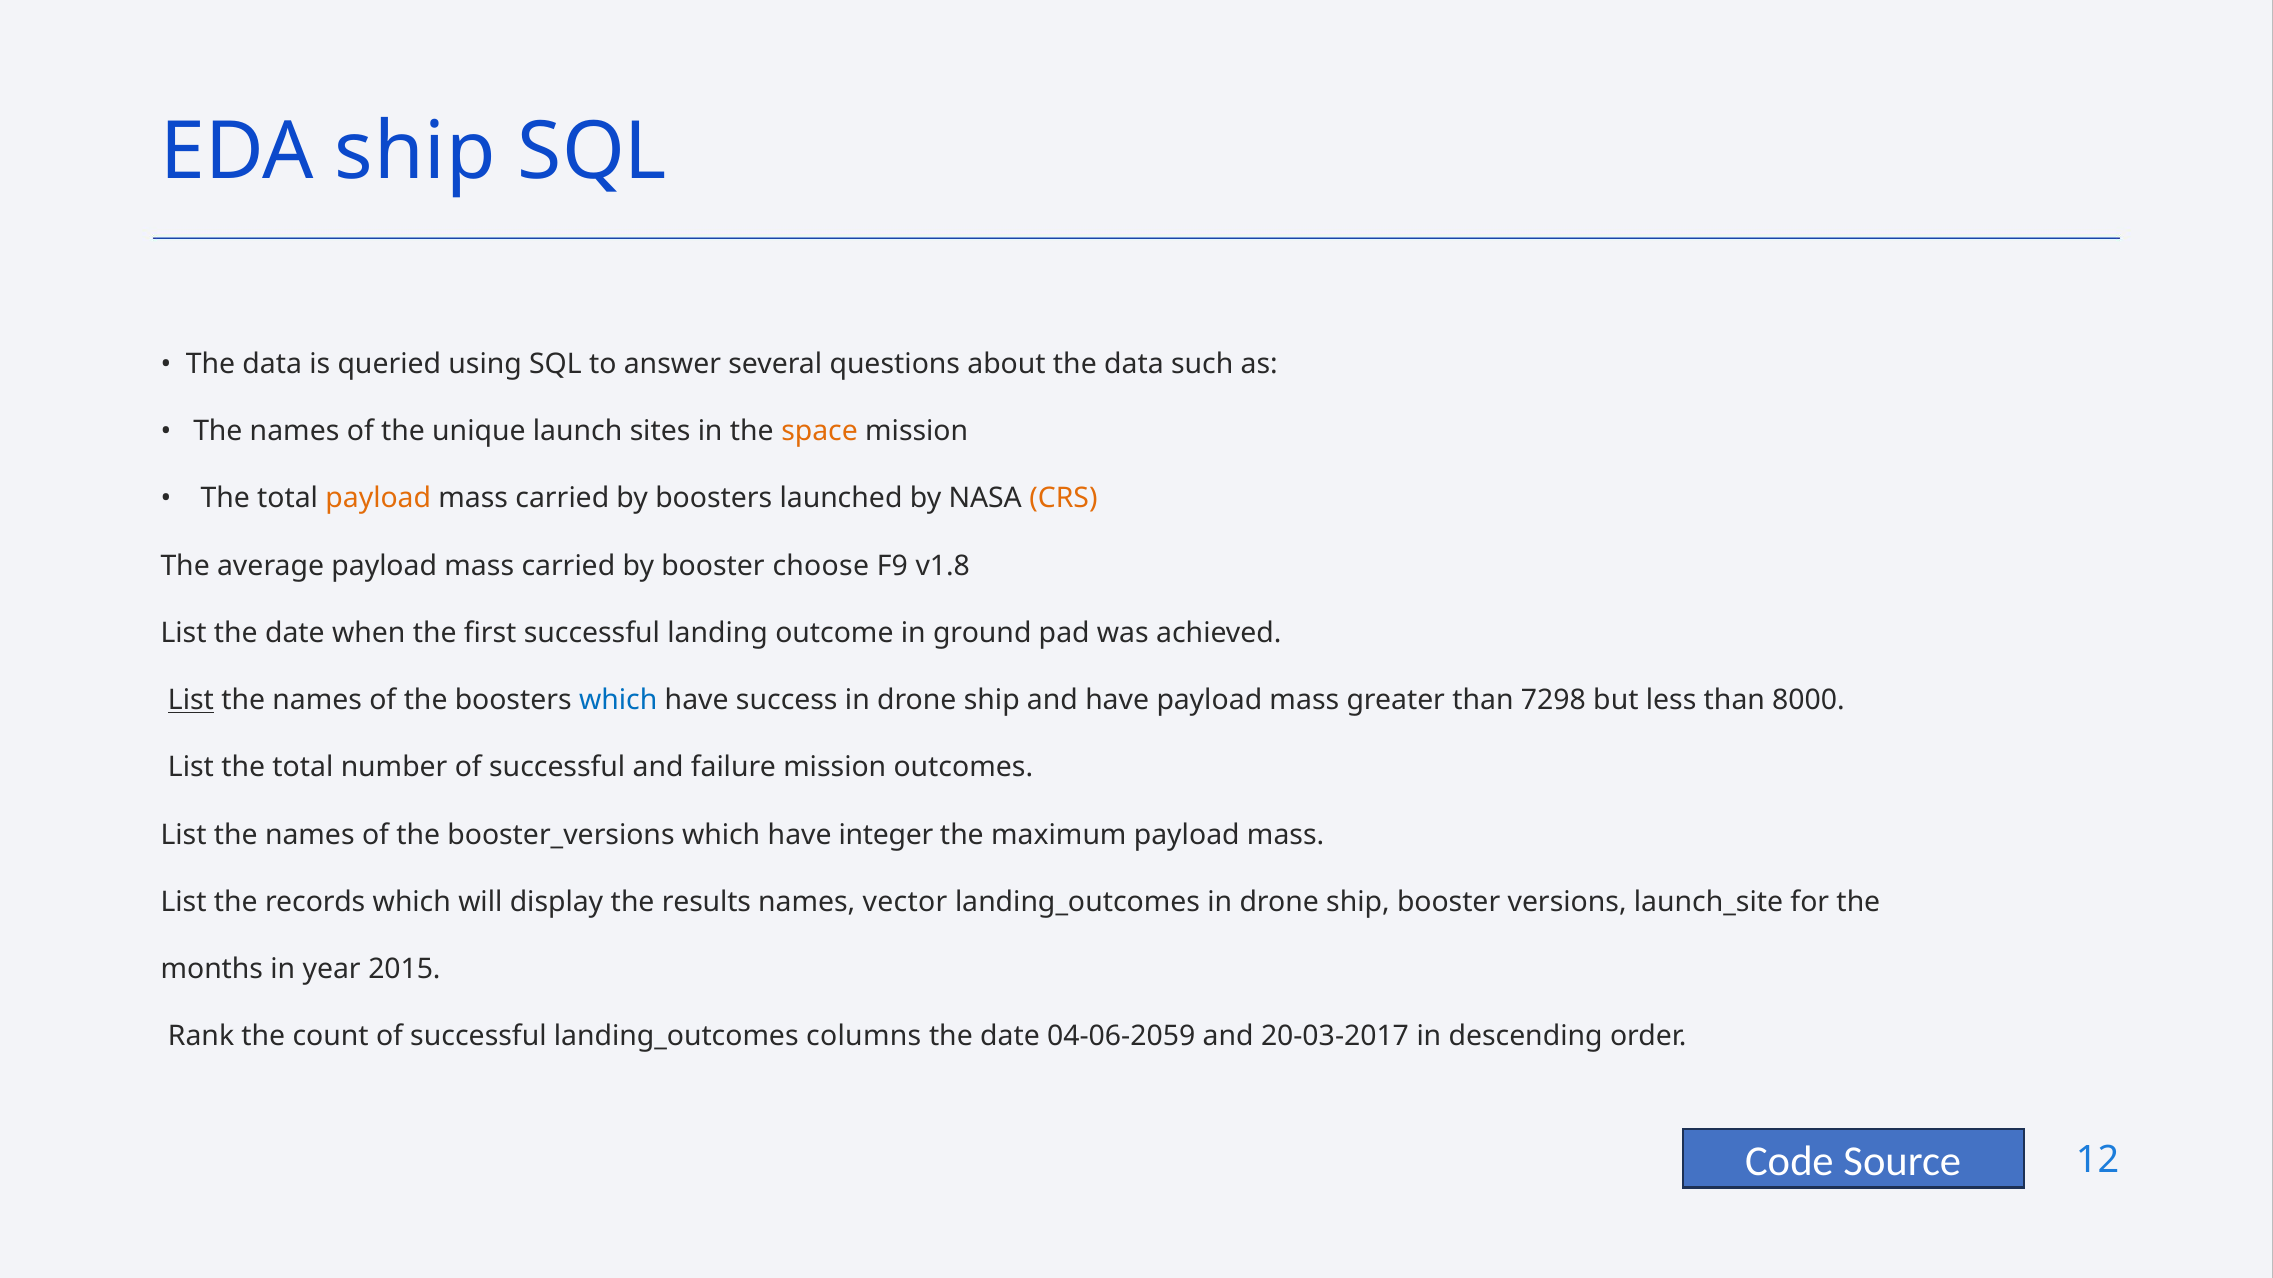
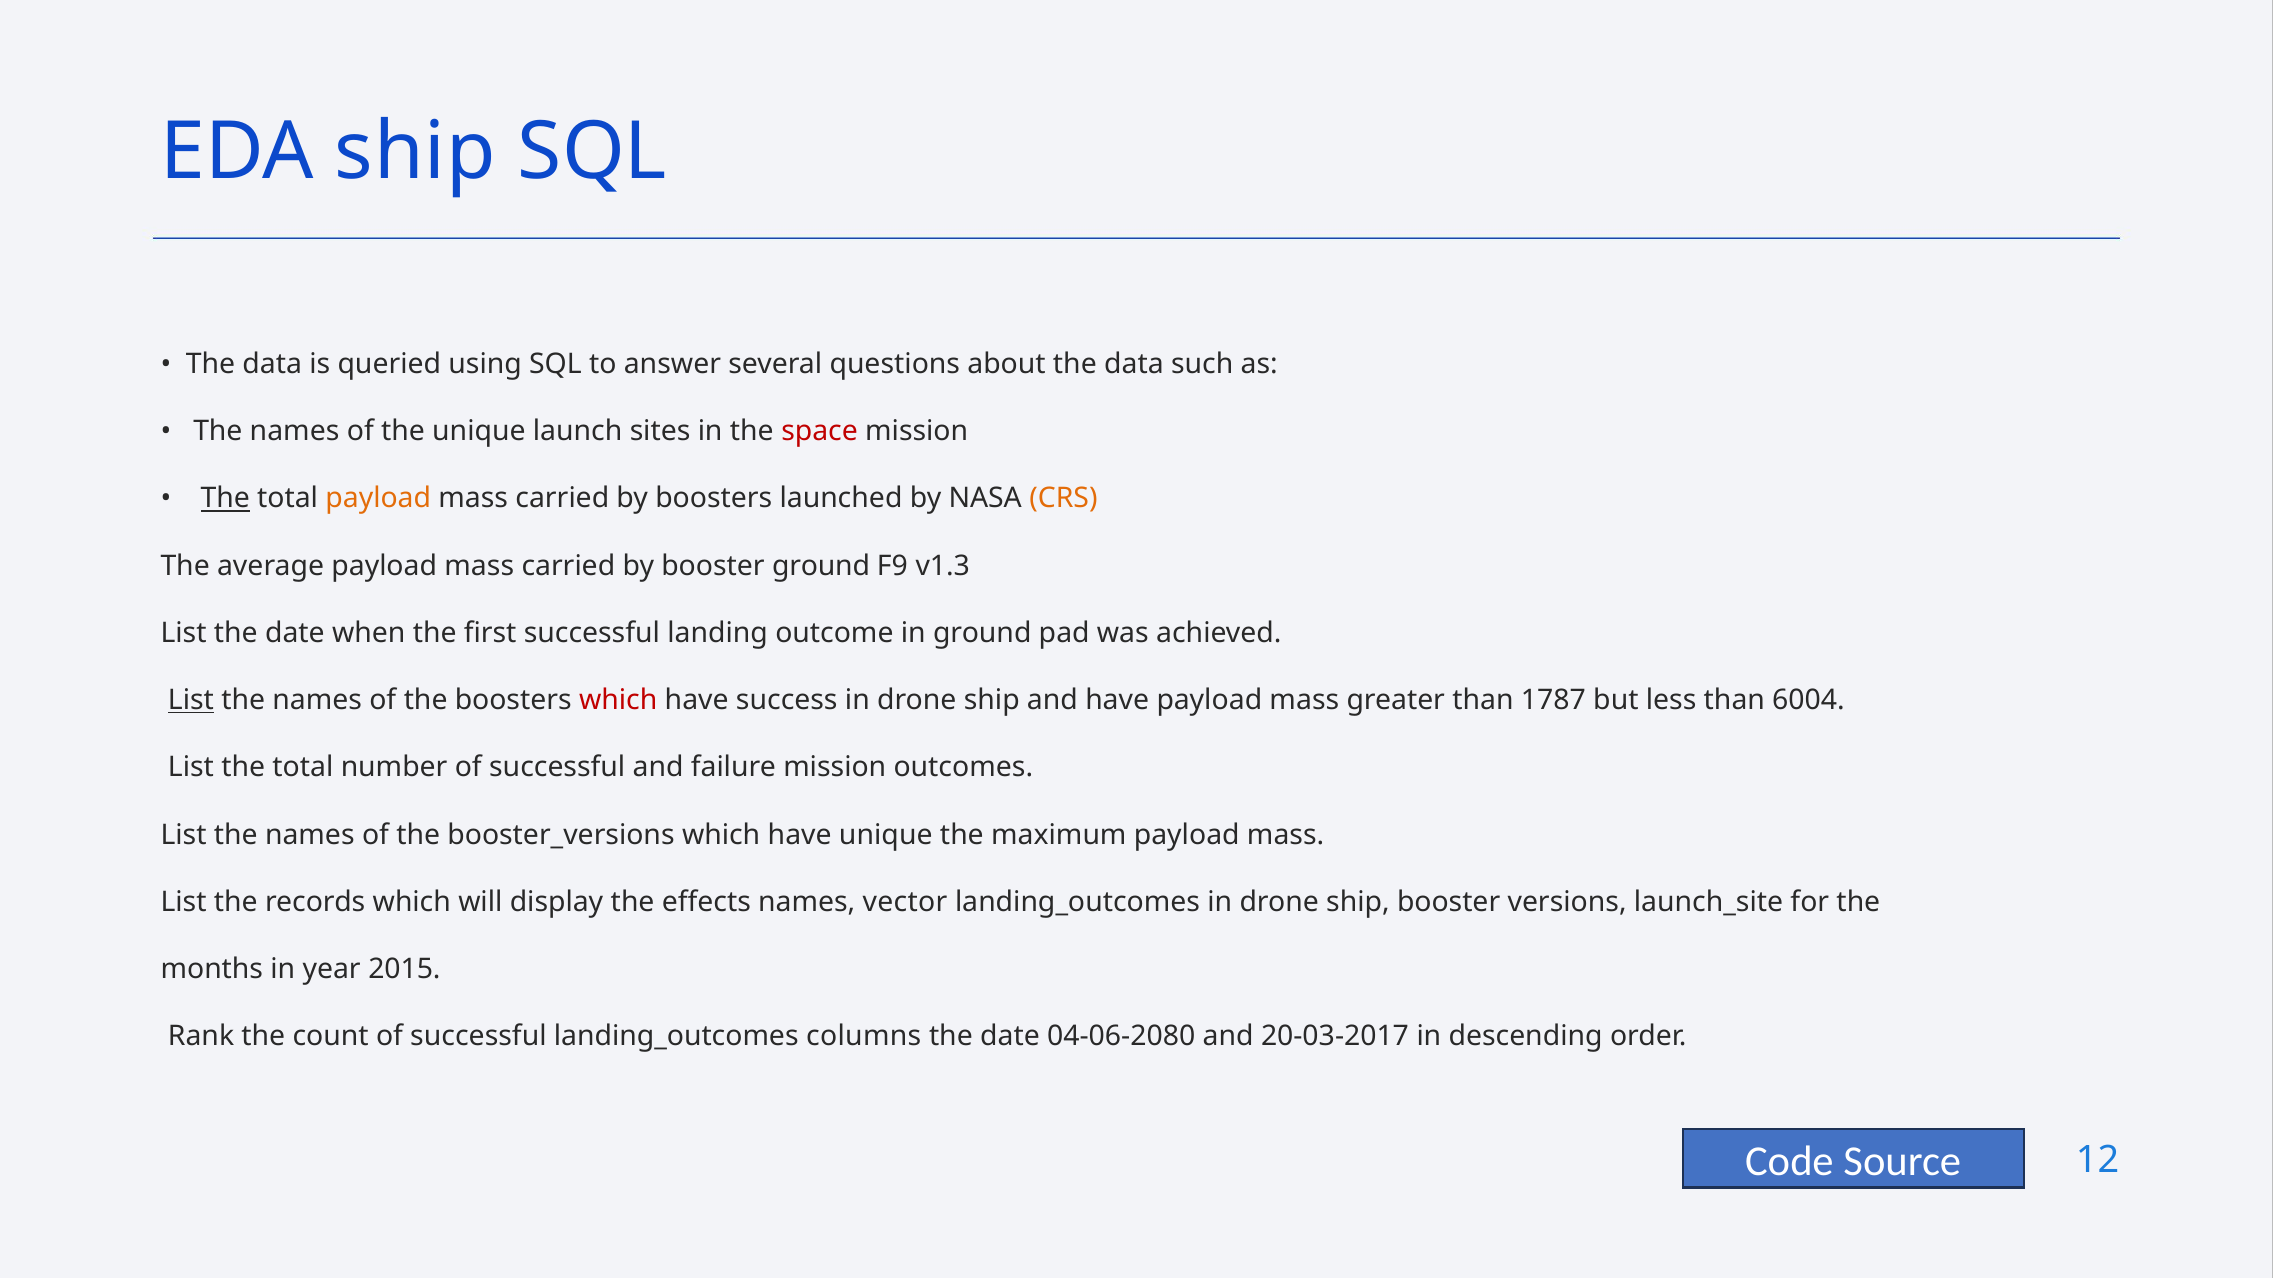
space colour: orange -> red
The at (225, 499) underline: none -> present
booster choose: choose -> ground
v1.8: v1.8 -> v1.3
which at (618, 701) colour: blue -> red
7298: 7298 -> 1787
8000: 8000 -> 6004
have integer: integer -> unique
results: results -> effects
04-06-2059: 04-06-2059 -> 04-06-2080
